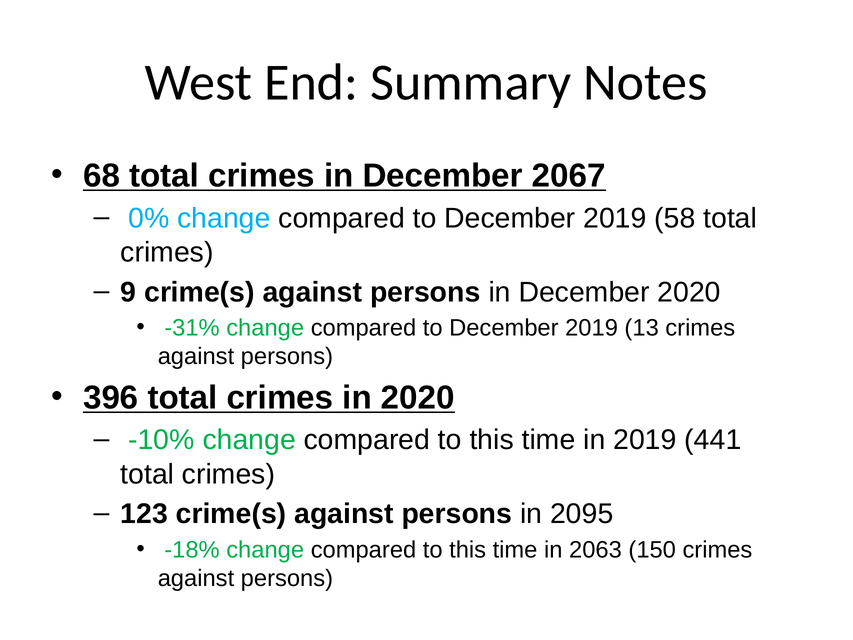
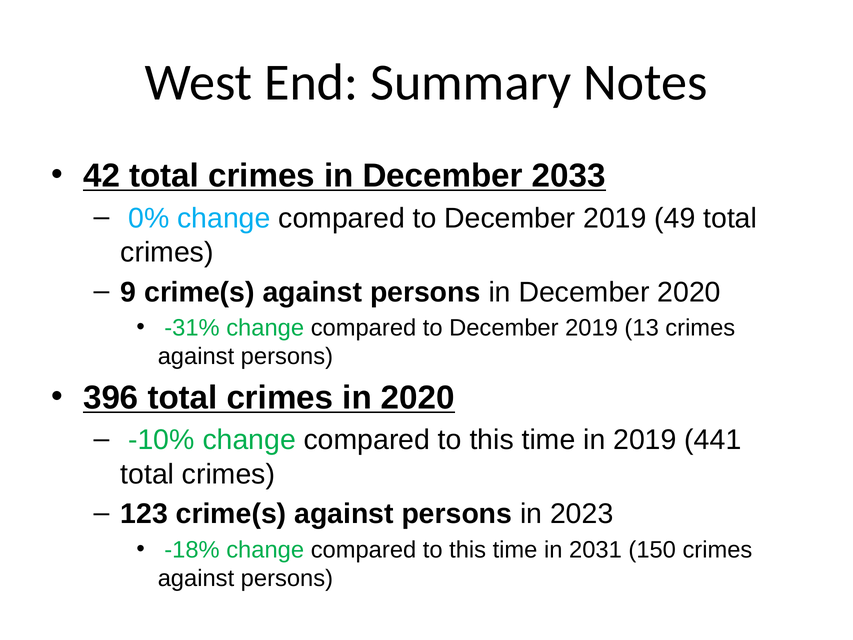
68: 68 -> 42
2067: 2067 -> 2033
58: 58 -> 49
2095: 2095 -> 2023
2063: 2063 -> 2031
